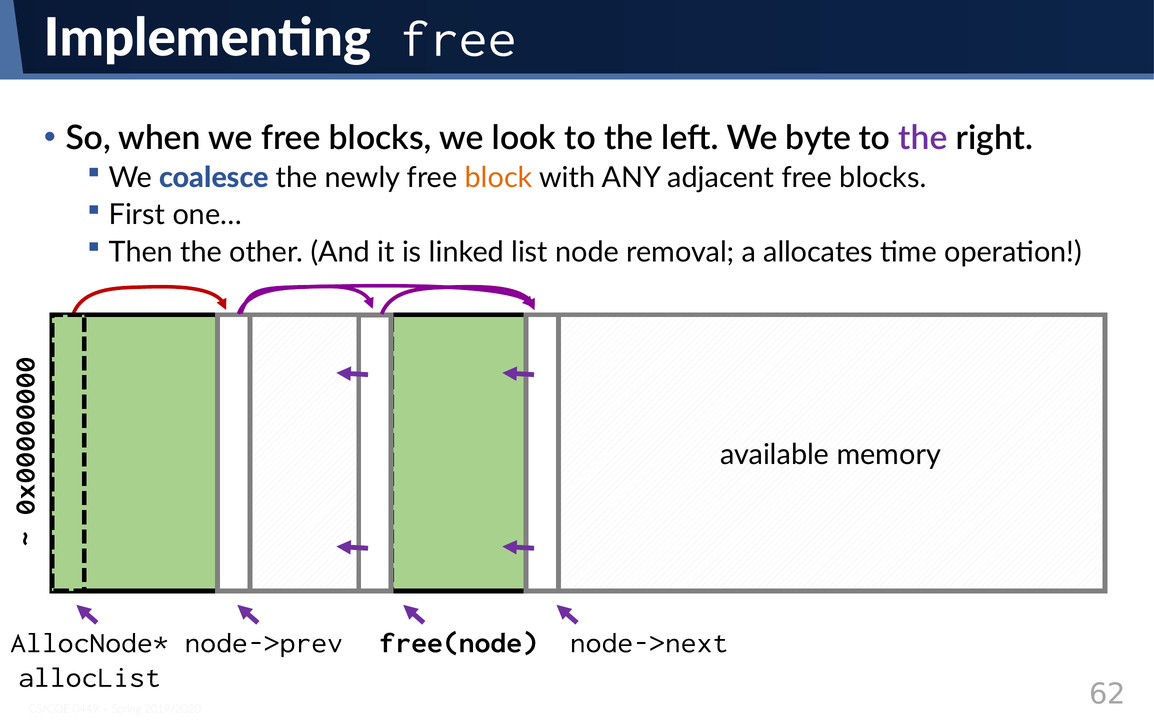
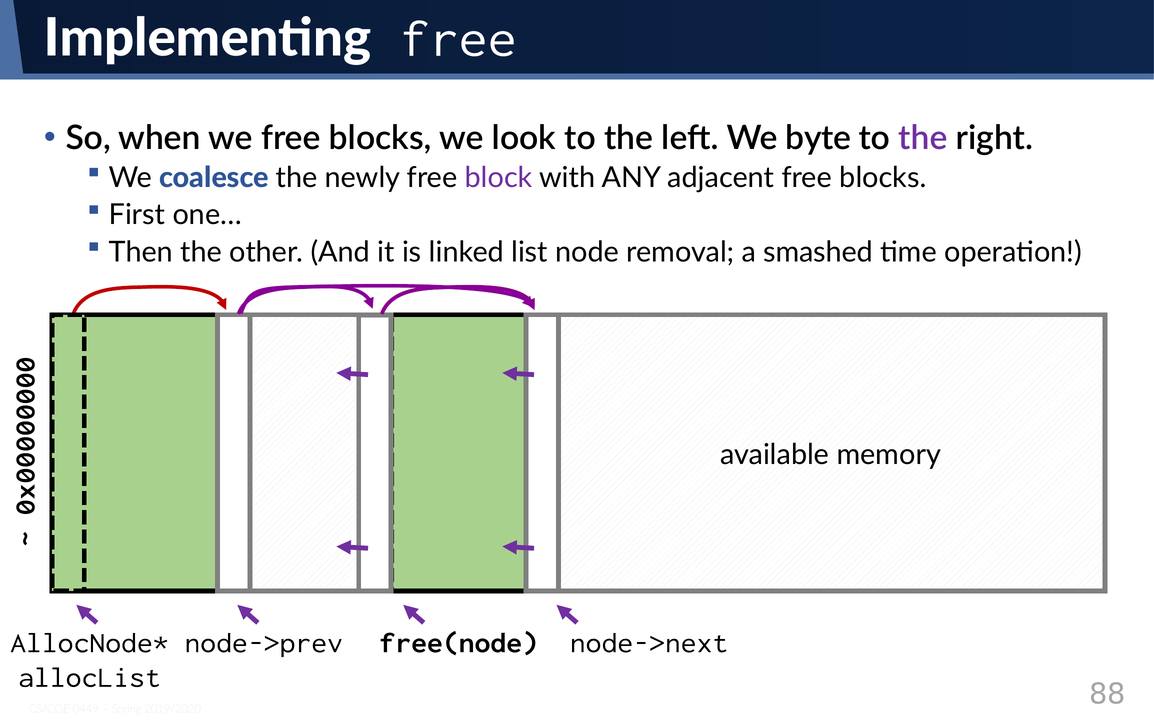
block colour: orange -> purple
allocates: allocates -> smashed
62: 62 -> 88
